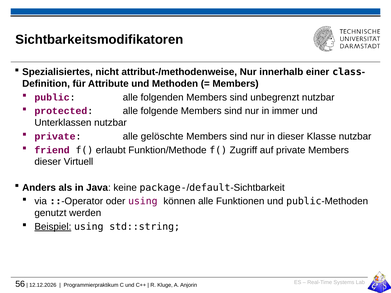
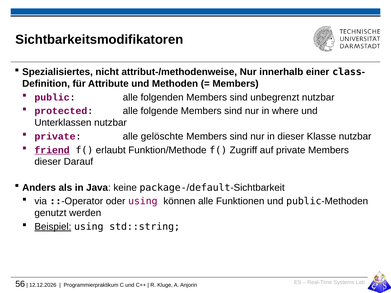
immer: immer -> where
friend underline: none -> present
Virtuell: Virtuell -> Darauf
